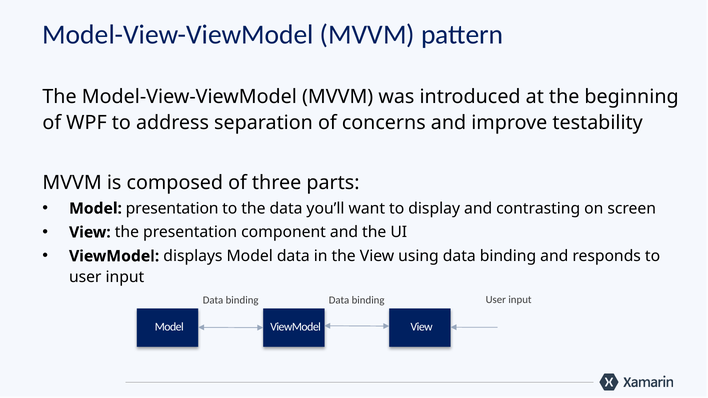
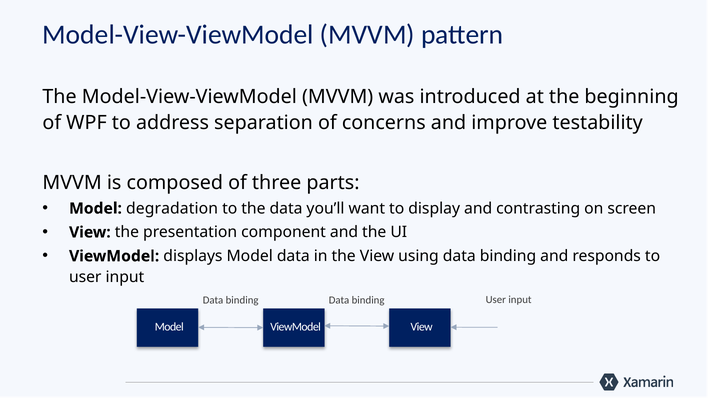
Model presentation: presentation -> degradation
